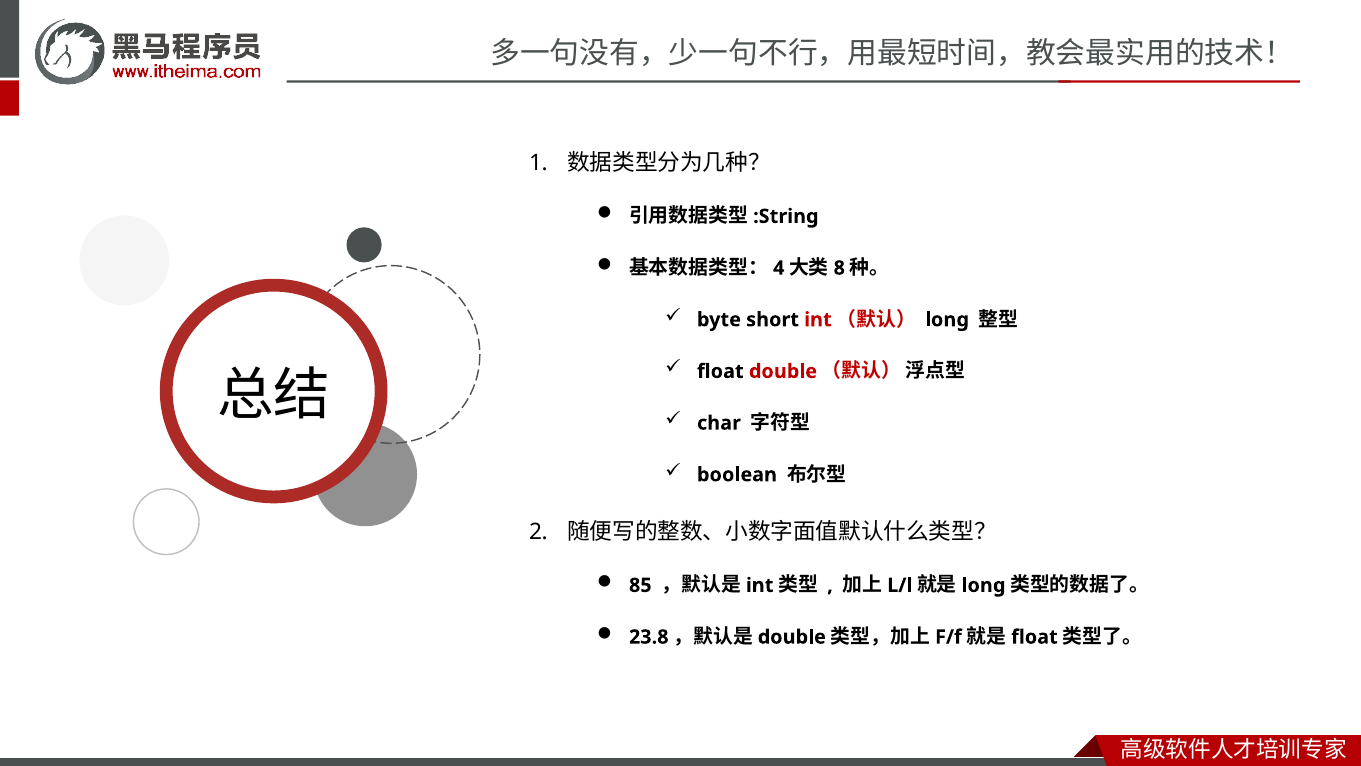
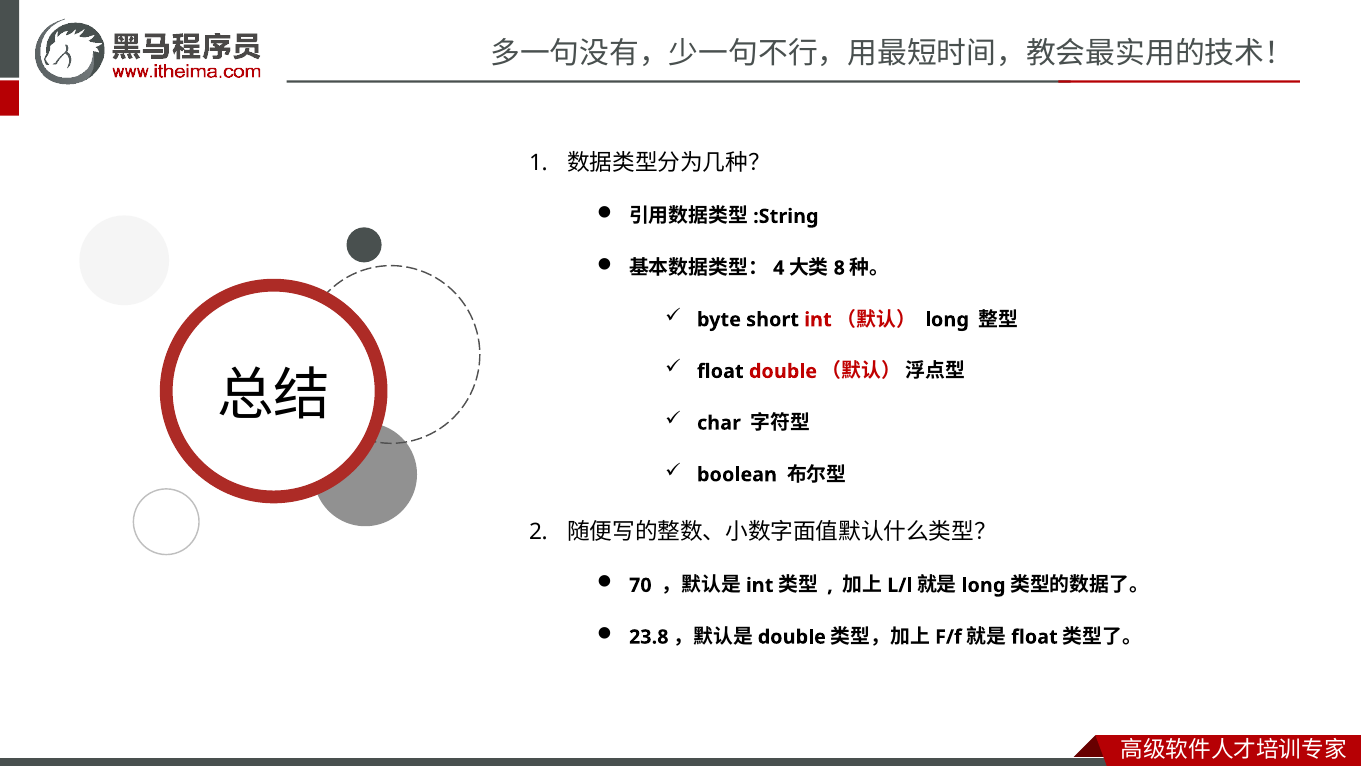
85: 85 -> 70
